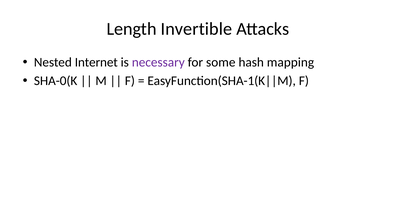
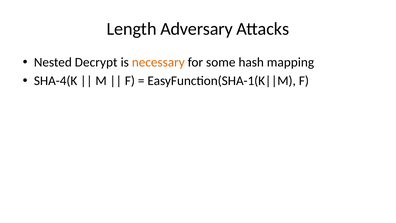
Invertible: Invertible -> Adversary
Internet: Internet -> Decrypt
necessary colour: purple -> orange
SHA-0(K: SHA-0(K -> SHA-4(K
